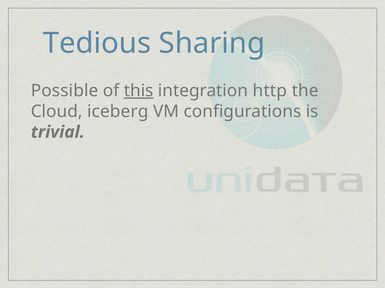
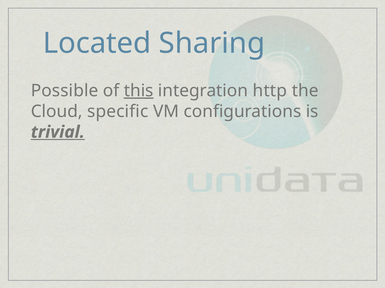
Tedious: Tedious -> Located
iceberg: iceberg -> specific
trivial underline: none -> present
